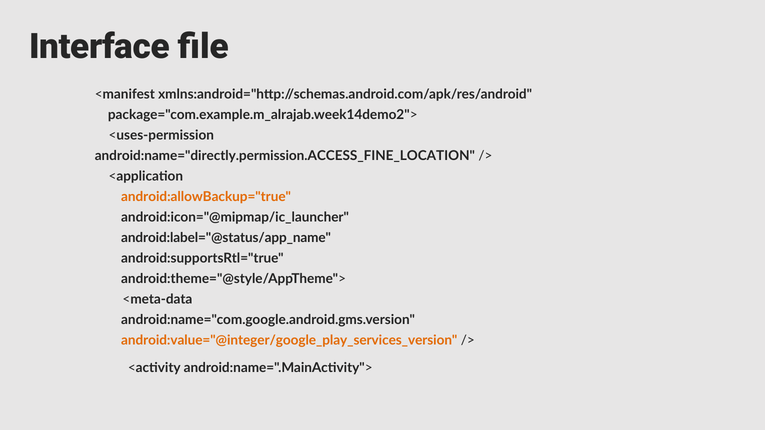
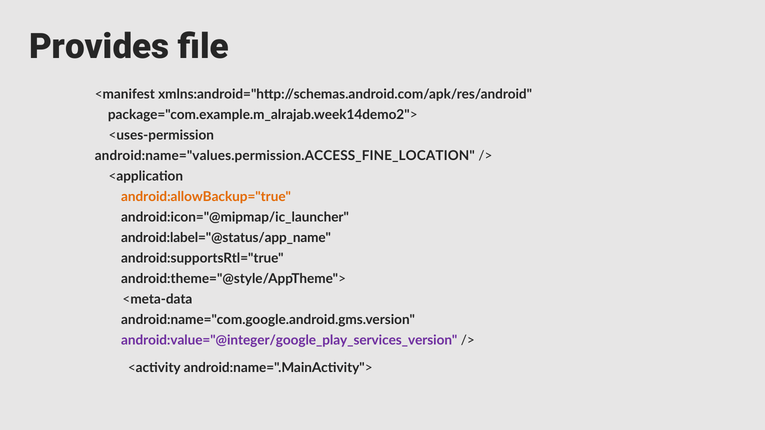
Interface: Interface -> Provides
android:name="directly.permission.ACCESS_FINE_LOCATION: android:name="directly.permission.ACCESS_FINE_LOCATION -> android:name="values.permission.ACCESS_FINE_LOCATION
android:value="@integer/google_play_services_version colour: orange -> purple
